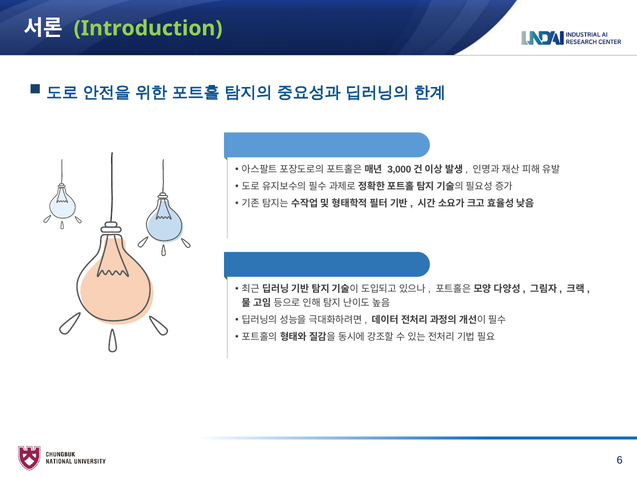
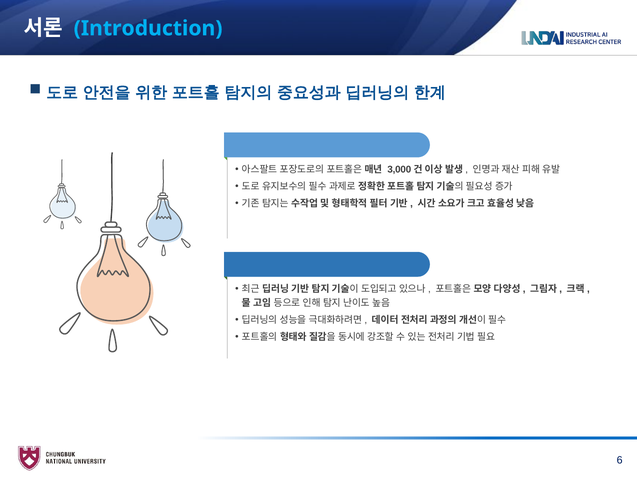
Introduction colour: light green -> light blue
